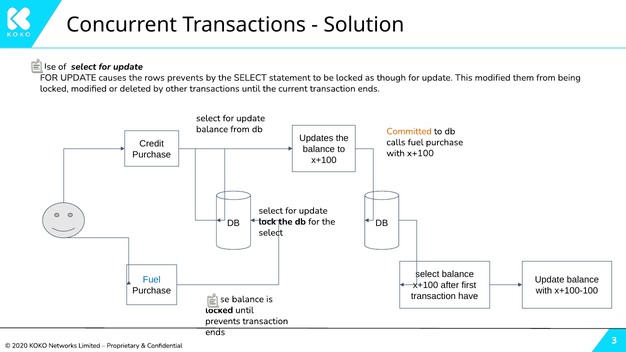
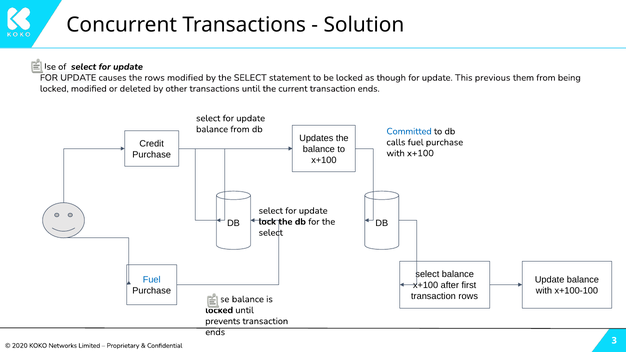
rows prevents: prevents -> modified
This modified: modified -> previous
Committed colour: orange -> blue
transaction have: have -> rows
